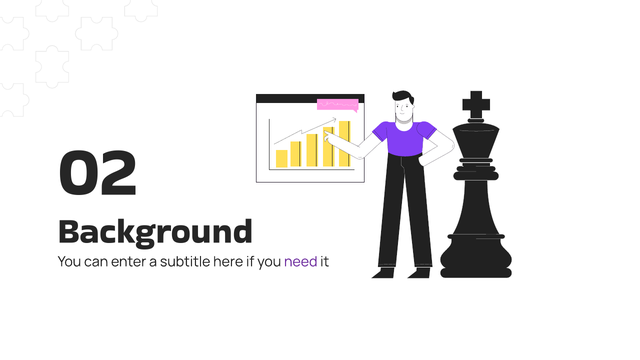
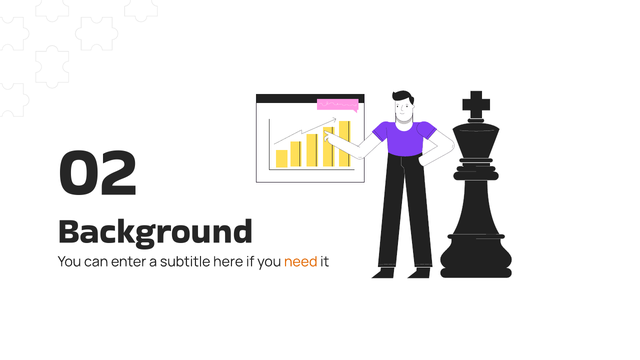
need colour: purple -> orange
